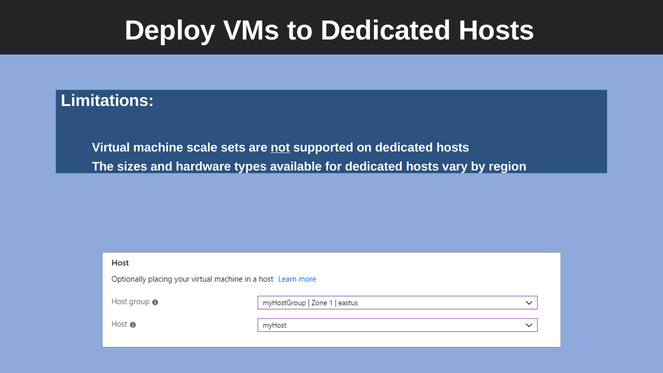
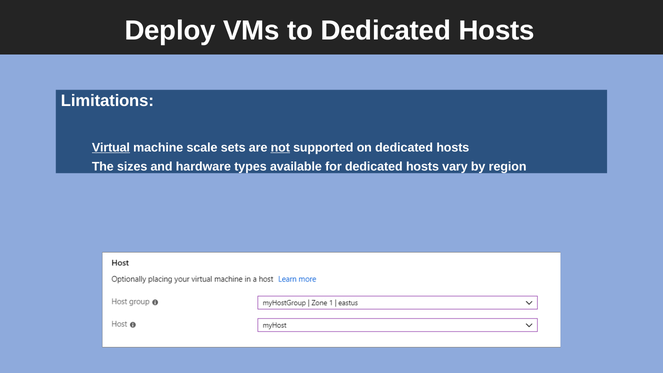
Virtual underline: none -> present
